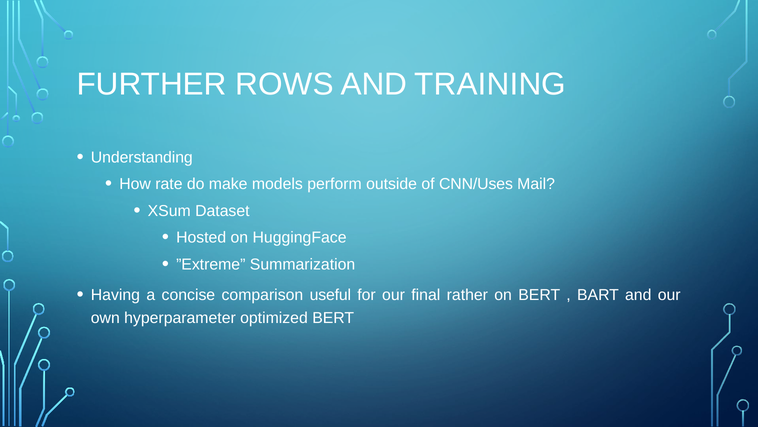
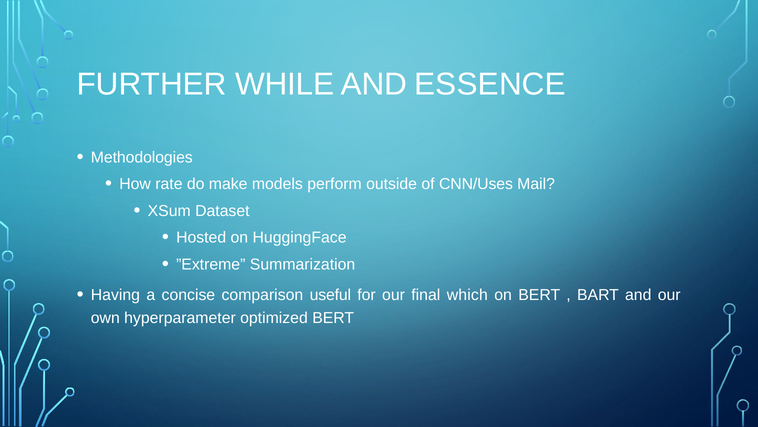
ROWS: ROWS -> WHILE
TRAINING: TRAINING -> ESSENCE
Understanding: Understanding -> Methodologies
rather: rather -> which
